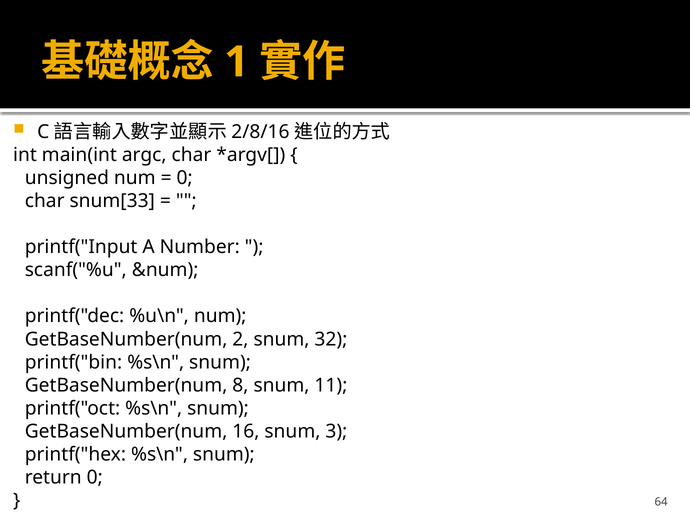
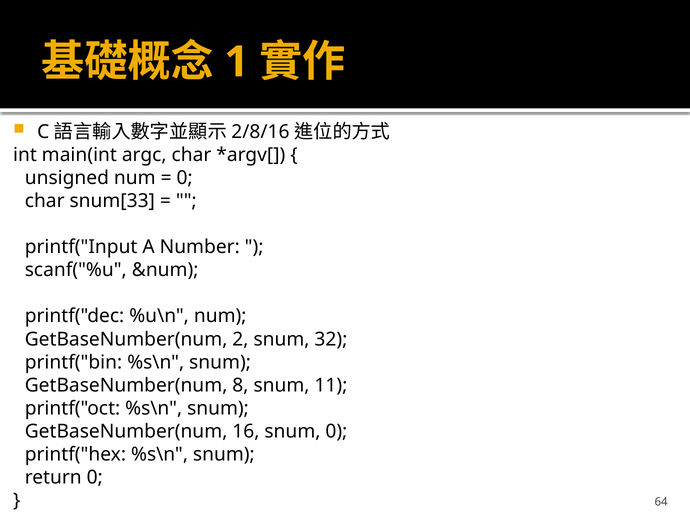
snum 3: 3 -> 0
